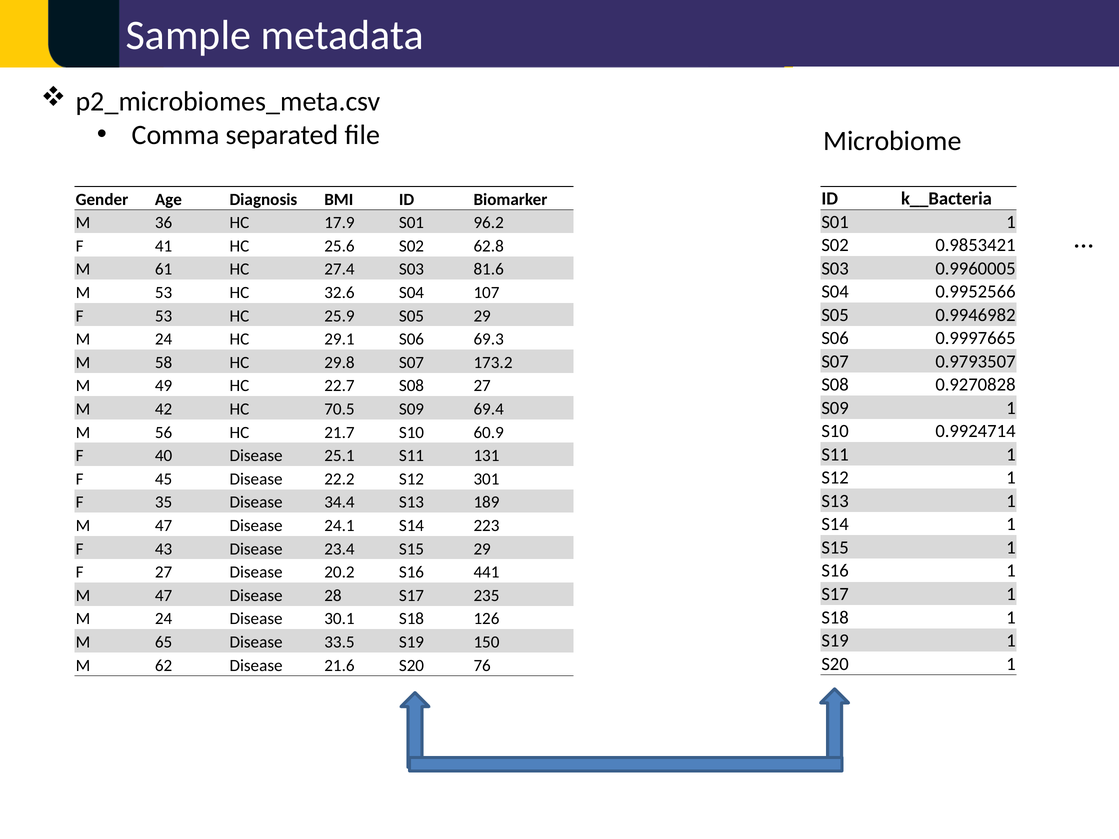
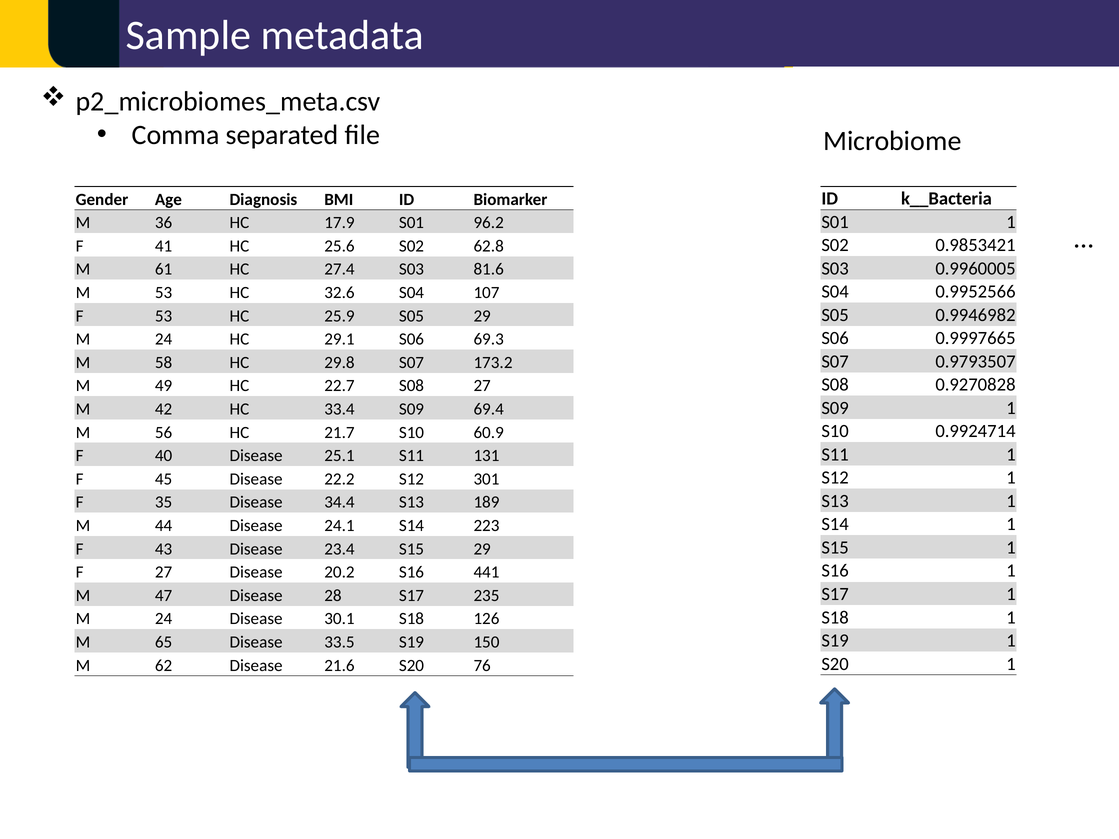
70.5: 70.5 -> 33.4
47 at (164, 526): 47 -> 44
